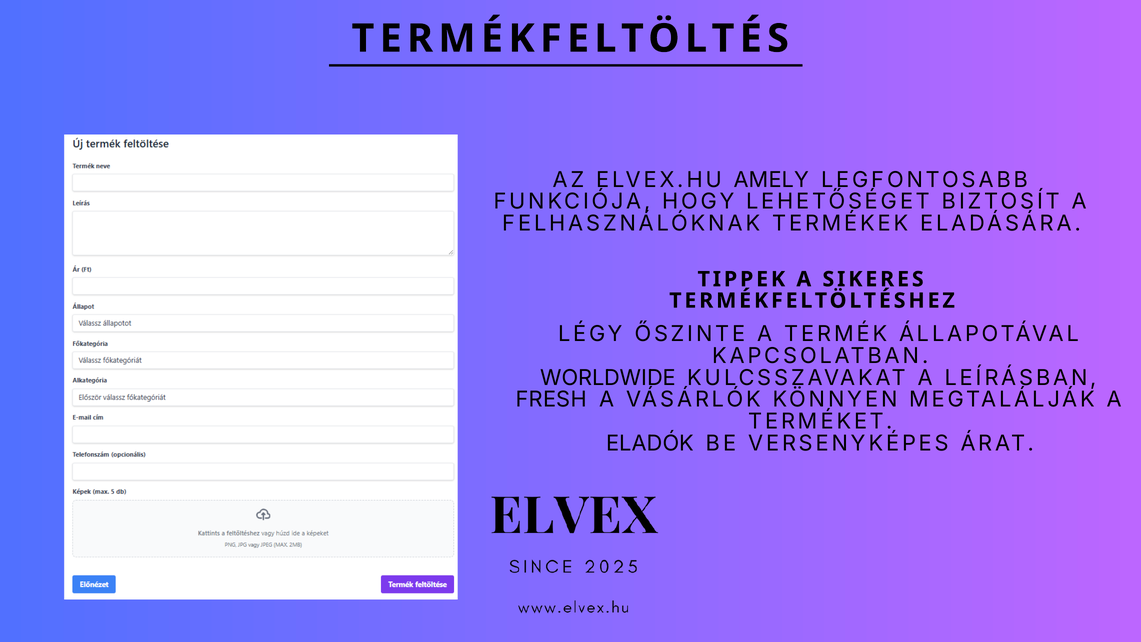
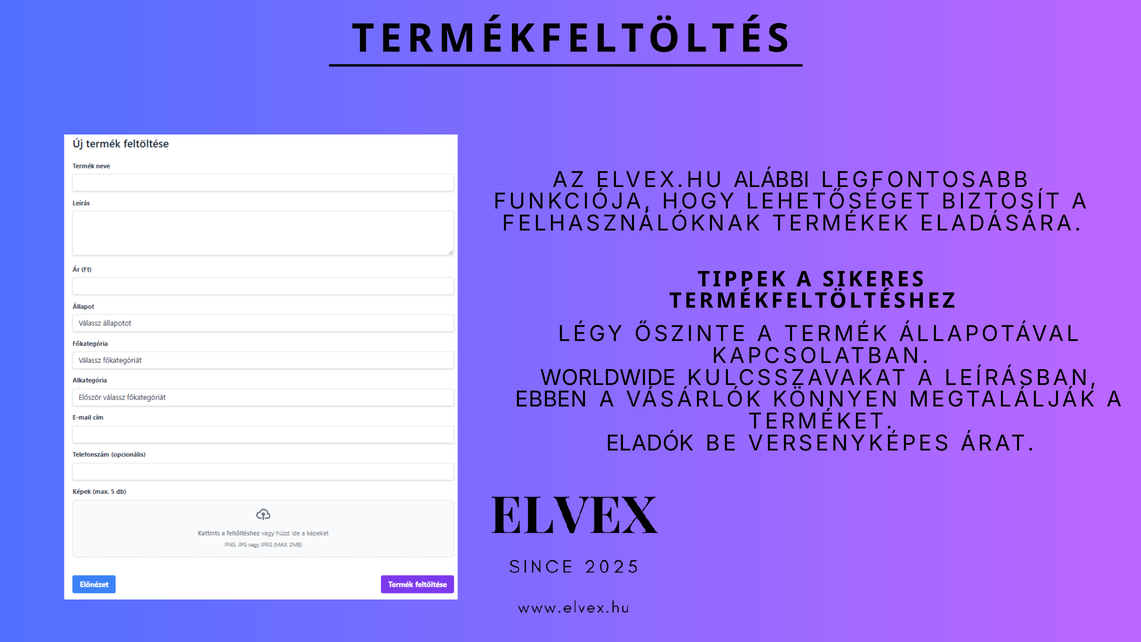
AMELY: AMELY -> ALÁBBI
FRESH: FRESH -> EBBEN
